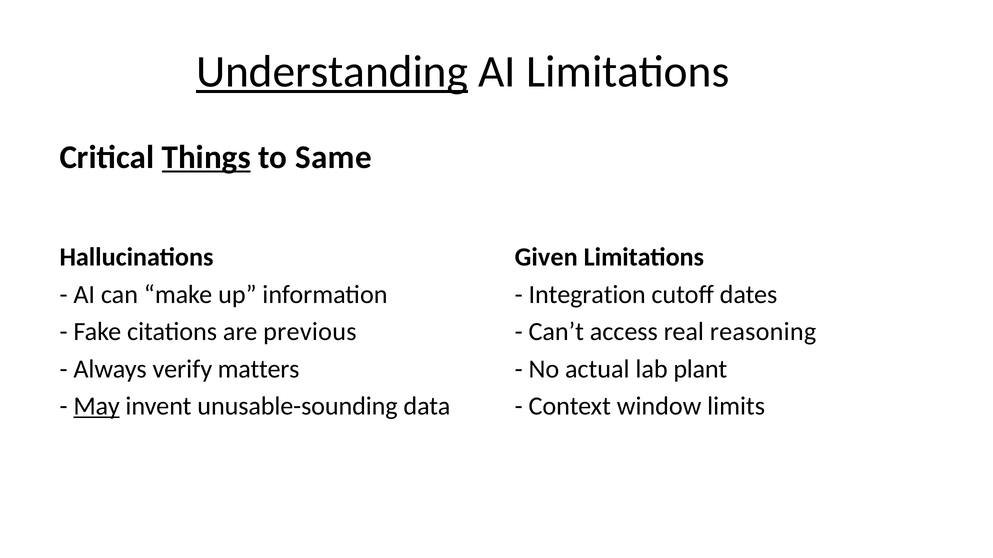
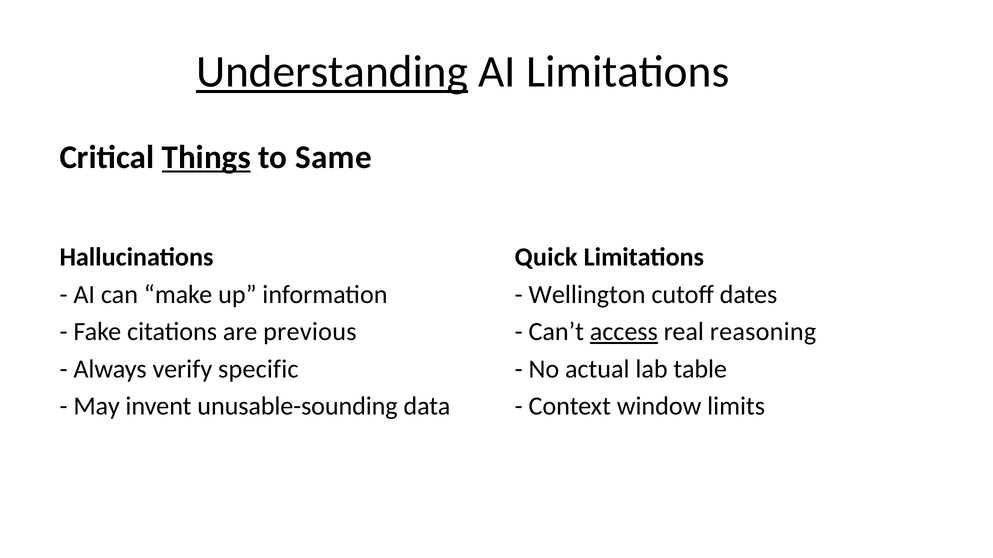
Given: Given -> Quick
Integration: Integration -> Wellington
access underline: none -> present
matters: matters -> specific
plant: plant -> table
May underline: present -> none
